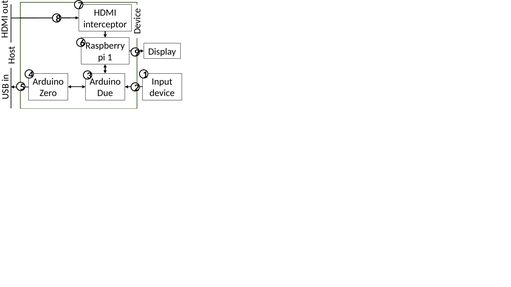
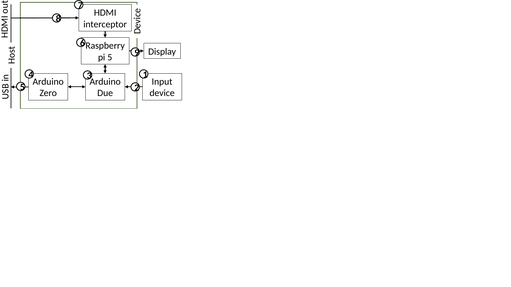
pi 1: 1 -> 5
